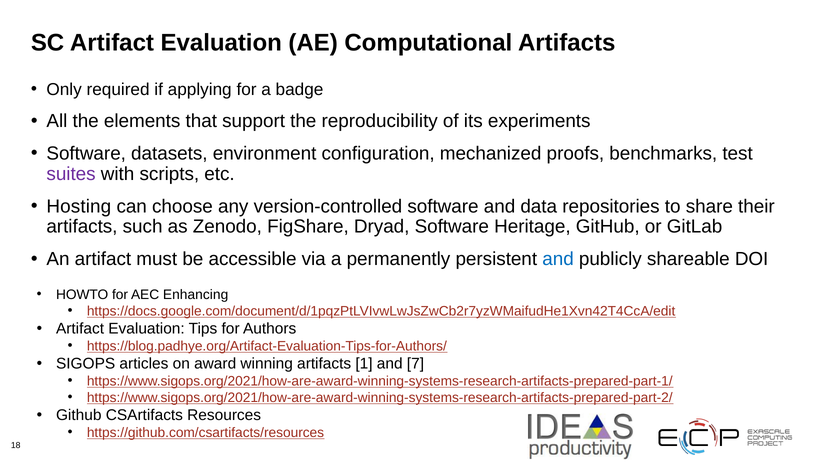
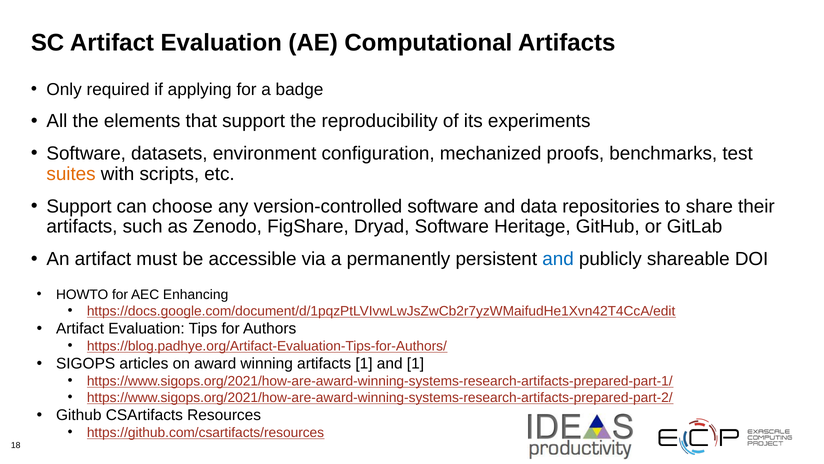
suites colour: purple -> orange
Hosting at (79, 206): Hosting -> Support
and 7: 7 -> 1
